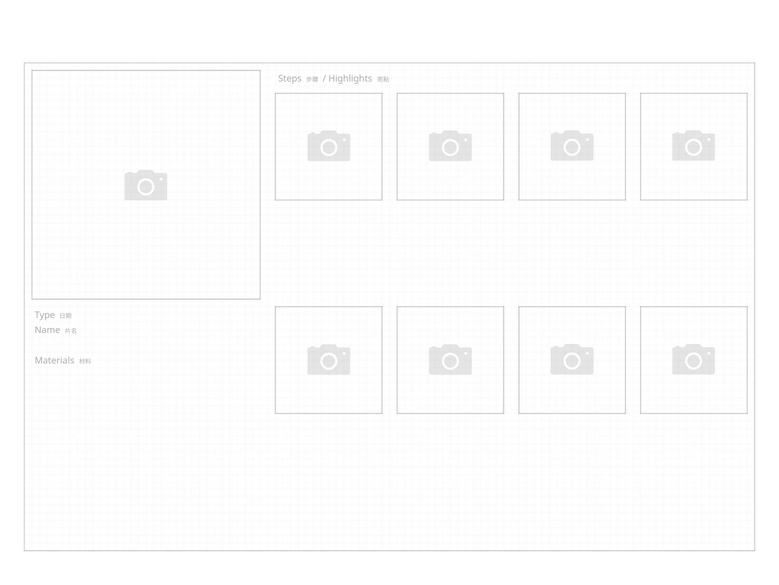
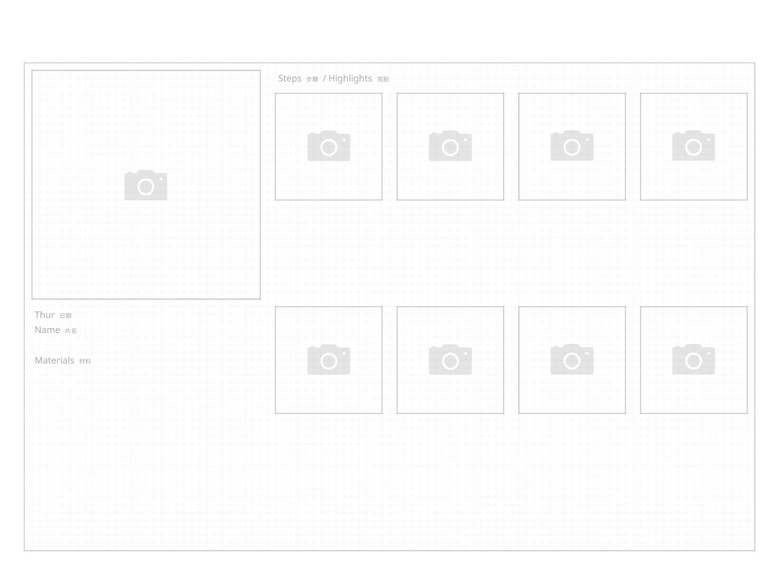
Type: Type -> Thur
